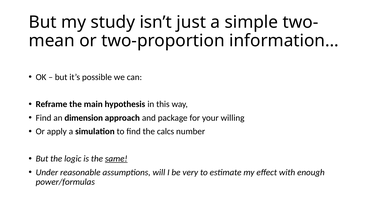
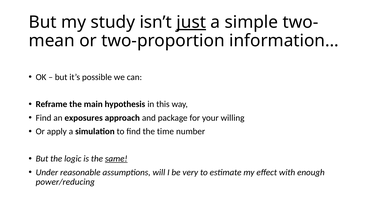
just underline: none -> present
dimension: dimension -> exposures
calcs: calcs -> time
power/formulas: power/formulas -> power/reducing
